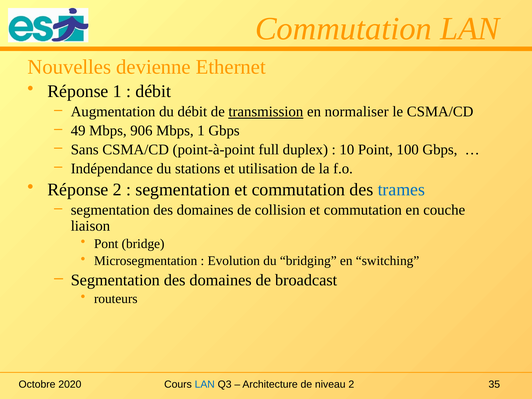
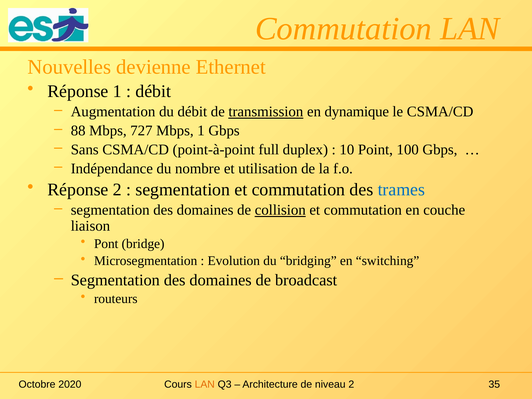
normaliser: normaliser -> dynamique
49: 49 -> 88
906: 906 -> 727
stations: stations -> nombre
collision underline: none -> present
LAN at (205, 385) colour: blue -> orange
